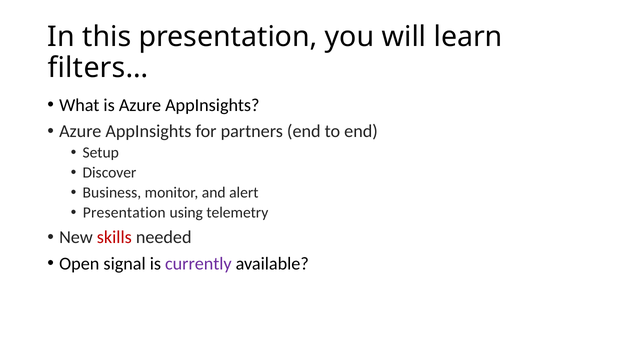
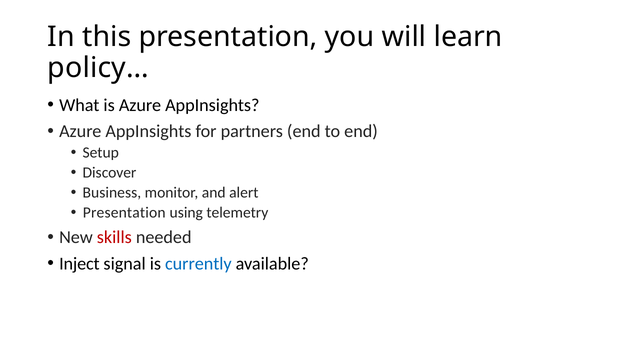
filters…: filters… -> policy…
Open: Open -> Inject
currently colour: purple -> blue
